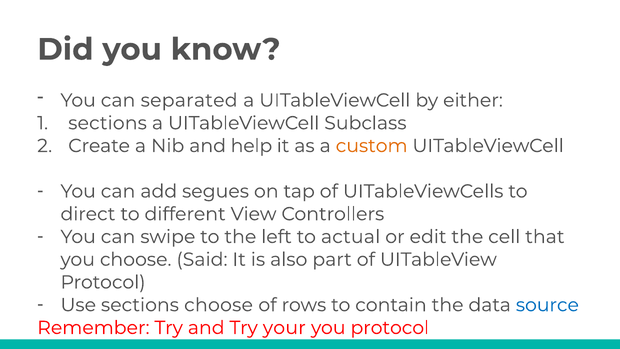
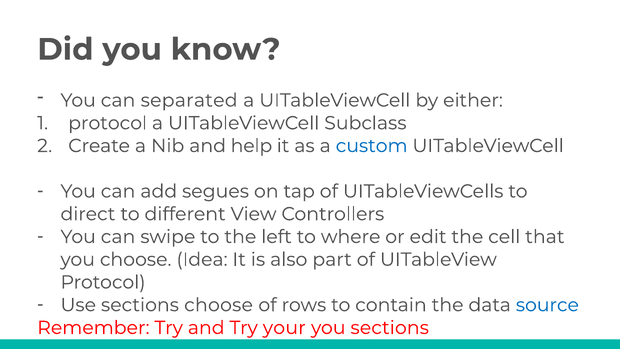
sections at (108, 123): sections -> protocol
custom colour: orange -> blue
actual: actual -> where
Said: Said -> Idea
you protocol: protocol -> sections
